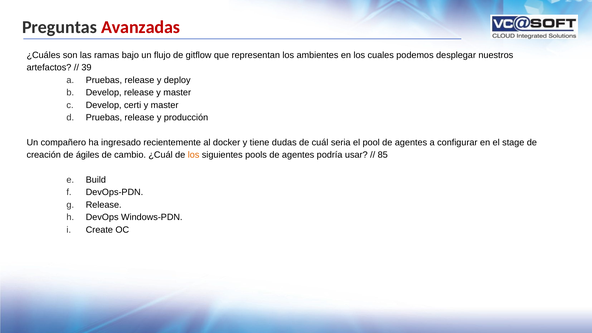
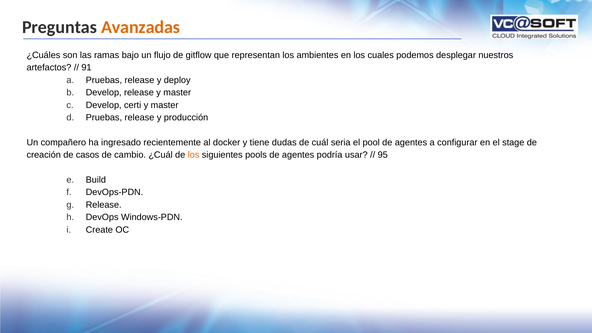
Avanzadas colour: red -> orange
39: 39 -> 91
ágiles: ágiles -> casos
85: 85 -> 95
